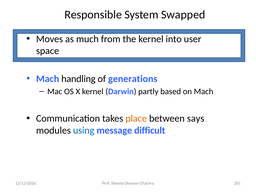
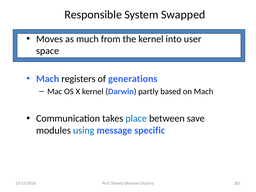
handling: handling -> registers
place colour: orange -> blue
says: says -> save
difficult: difficult -> specific
